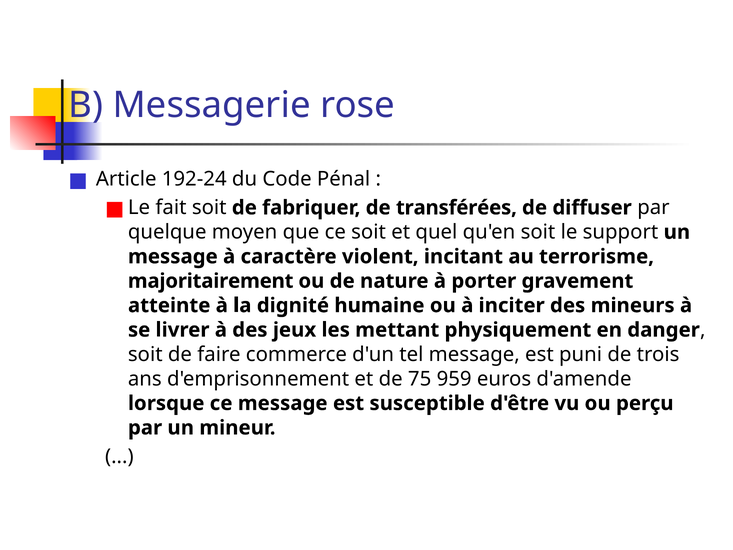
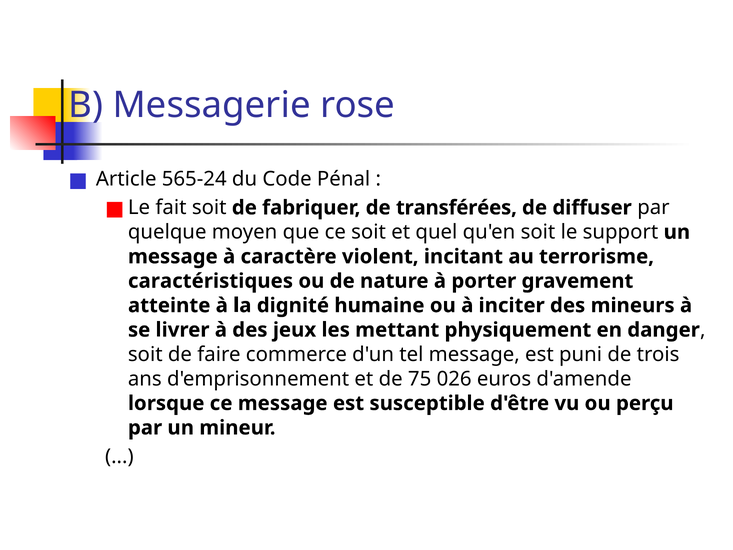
192-24: 192-24 -> 565-24
majoritairement: majoritairement -> caractéristiques
959: 959 -> 026
